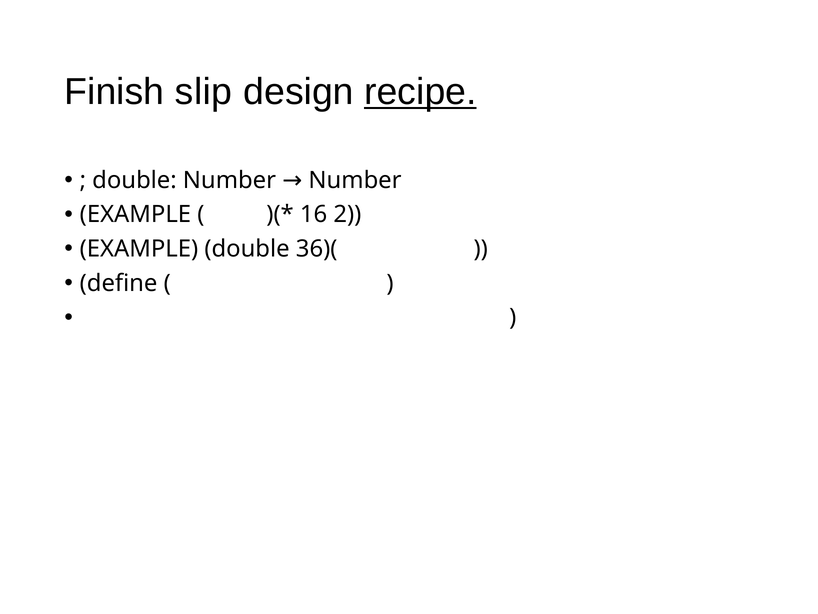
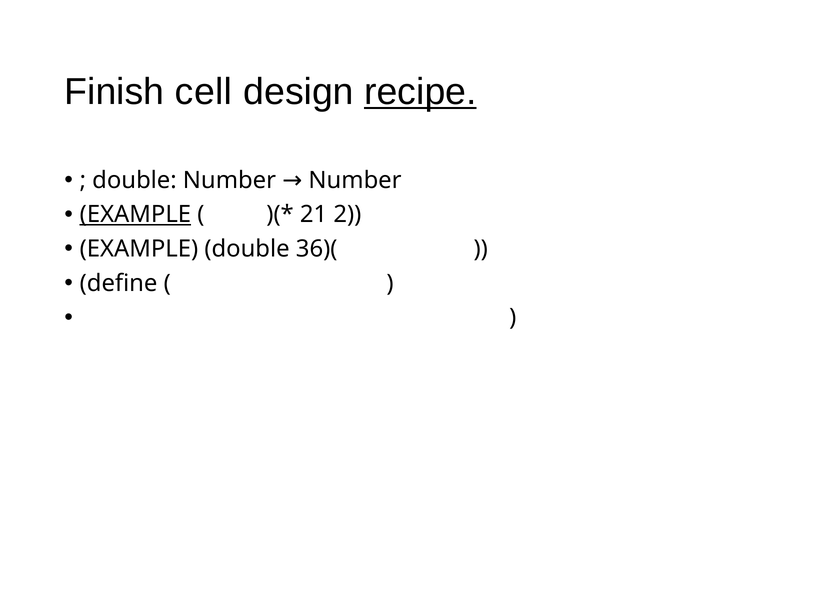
slip: slip -> cell
EXAMPLE at (135, 214) underline: none -> present
16: 16 -> 21
